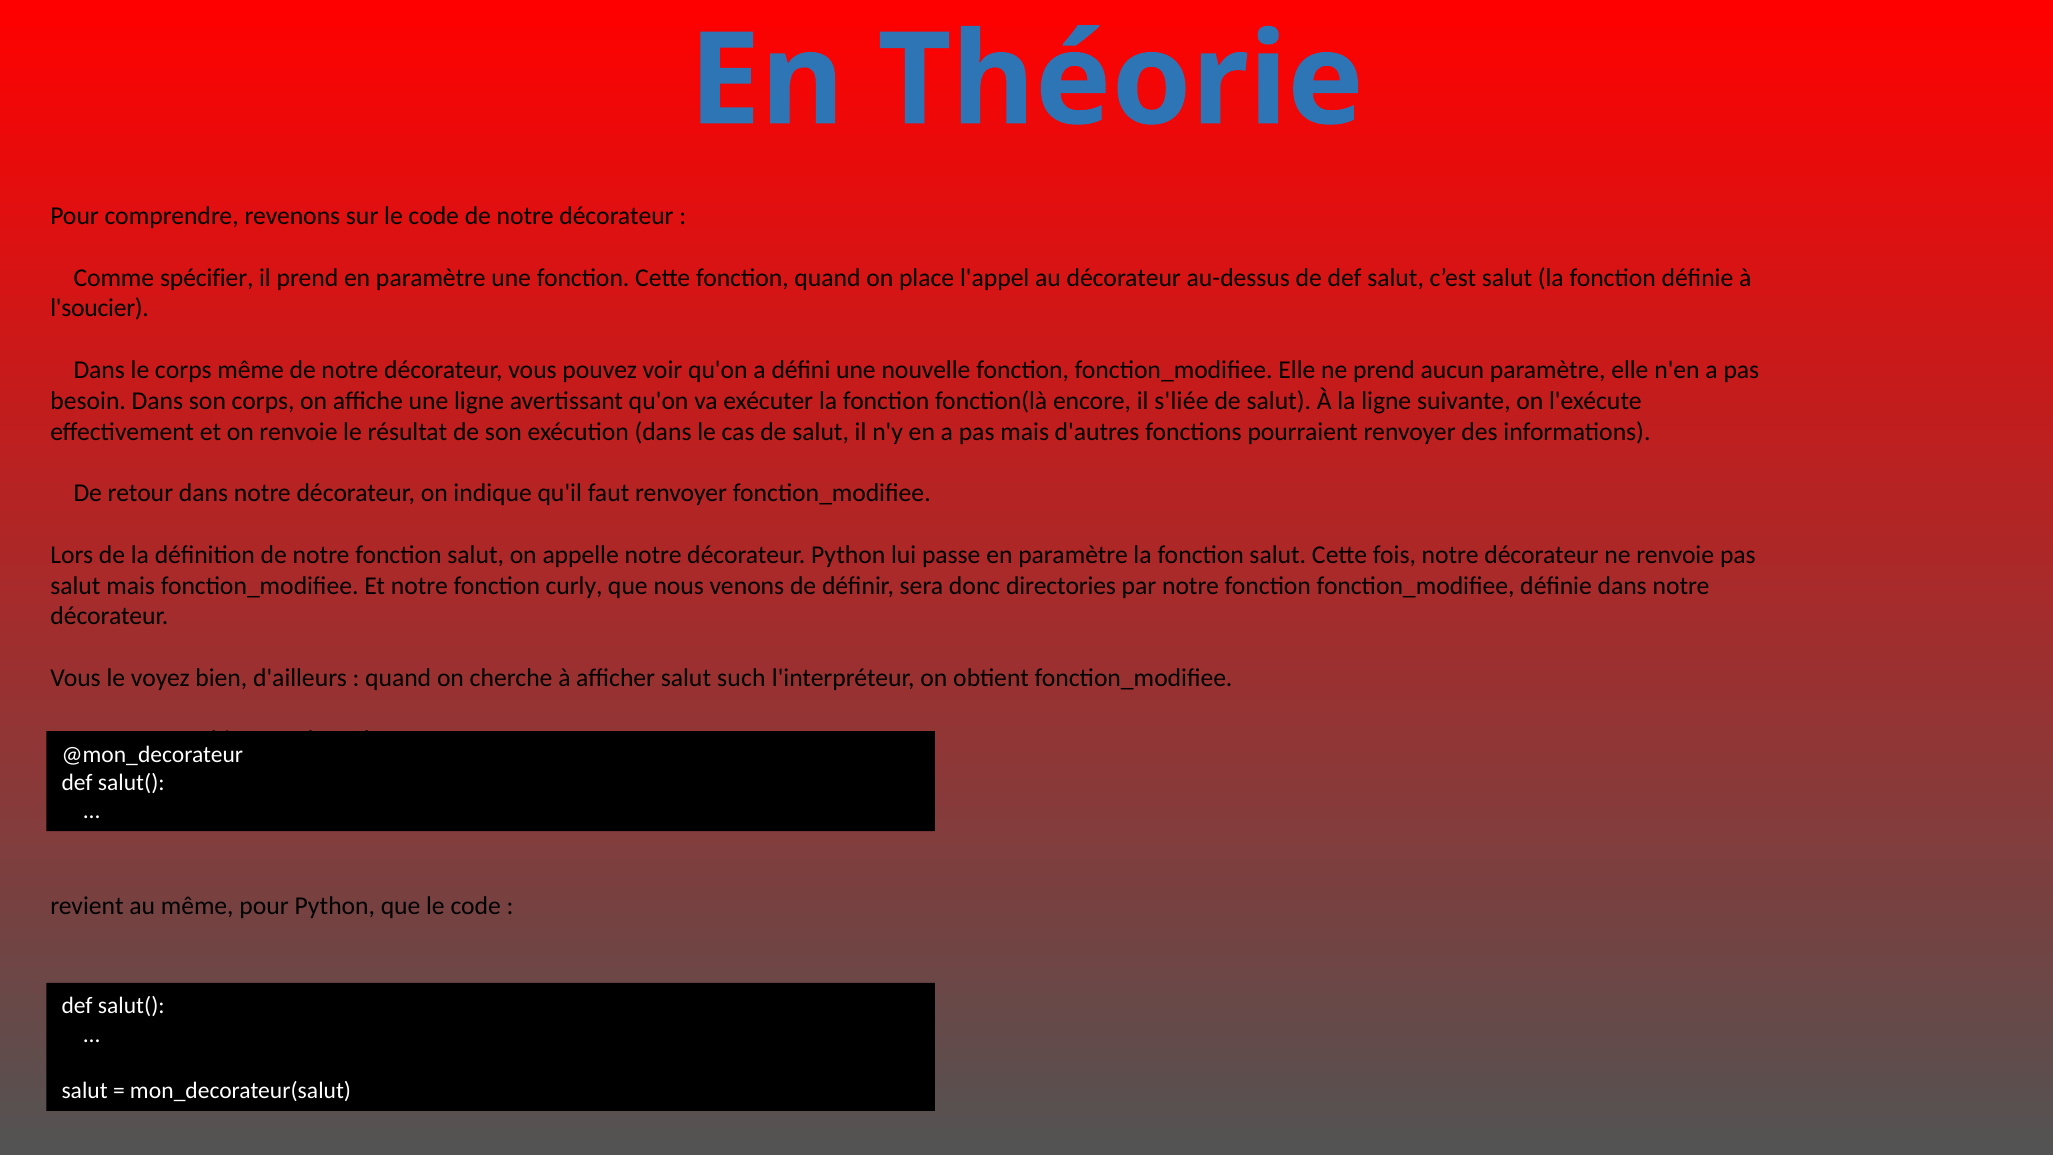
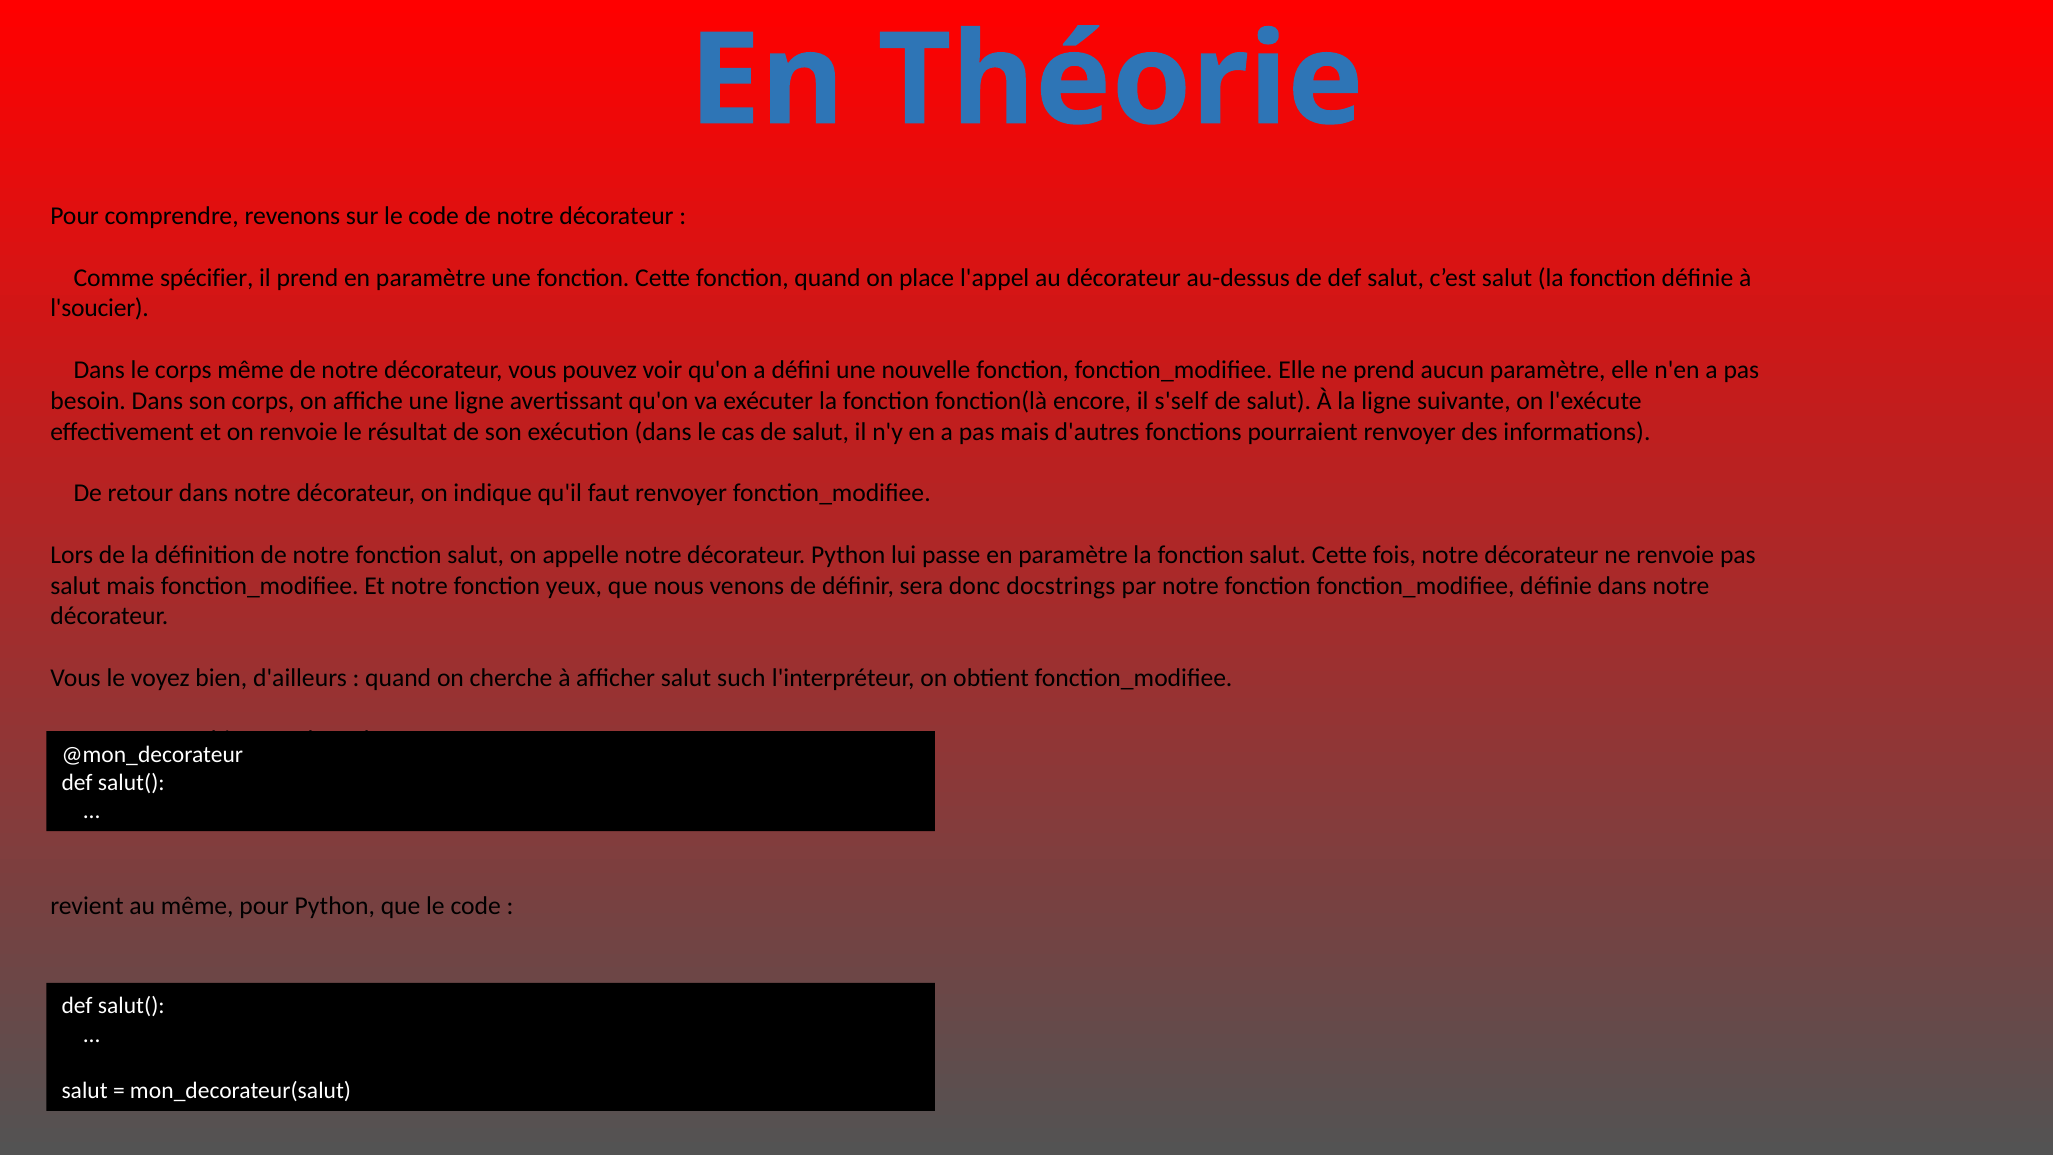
s'liée: s'liée -> s'self
curly: curly -> yeux
directories: directories -> docstrings
